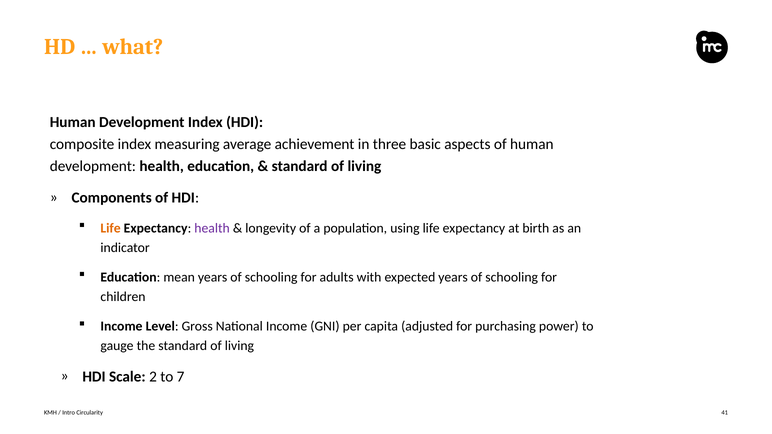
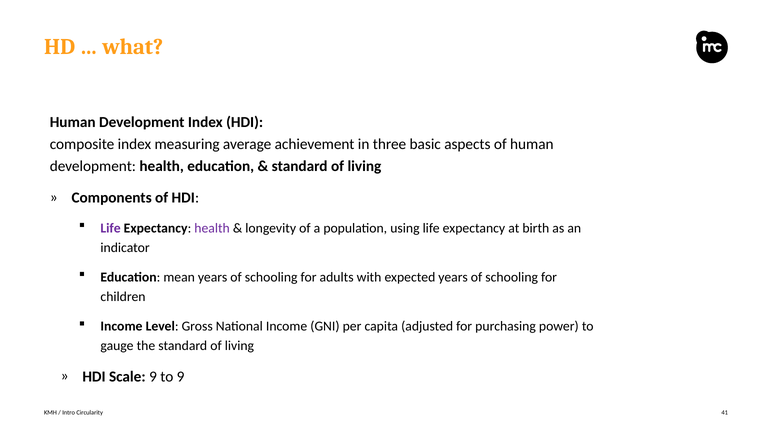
Life at (111, 228) colour: orange -> purple
Scale 2: 2 -> 9
to 7: 7 -> 9
